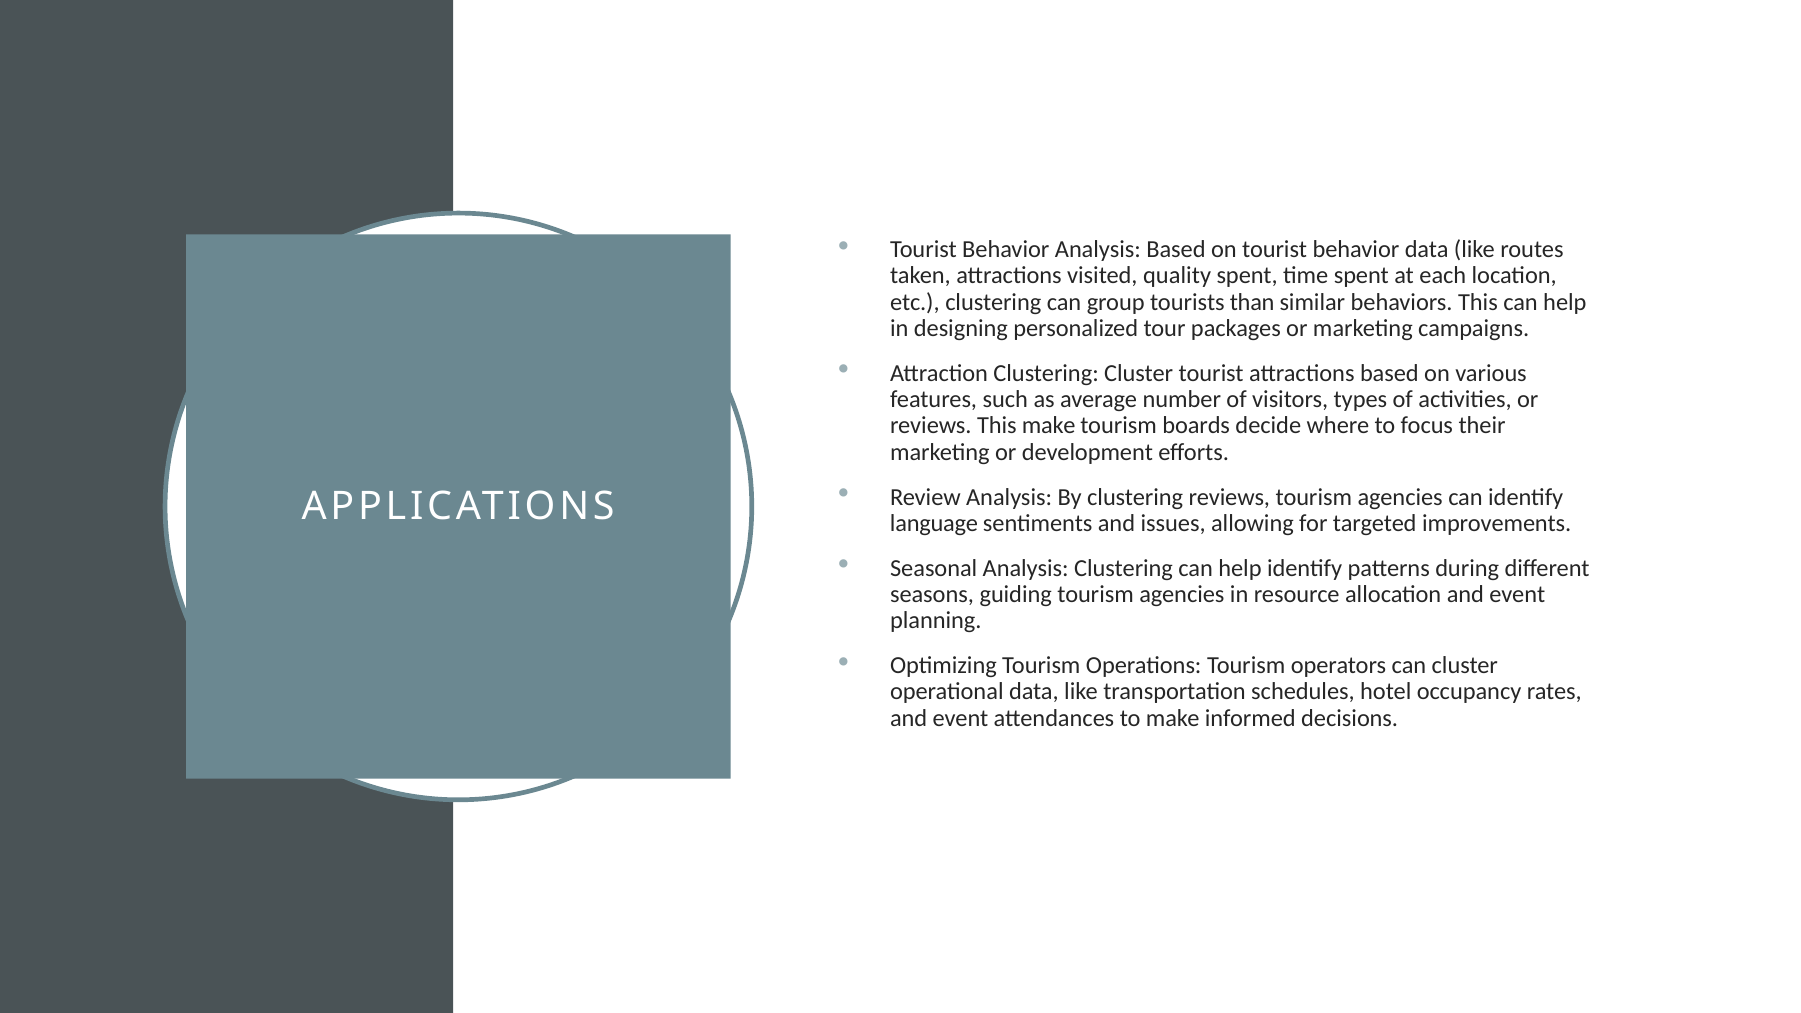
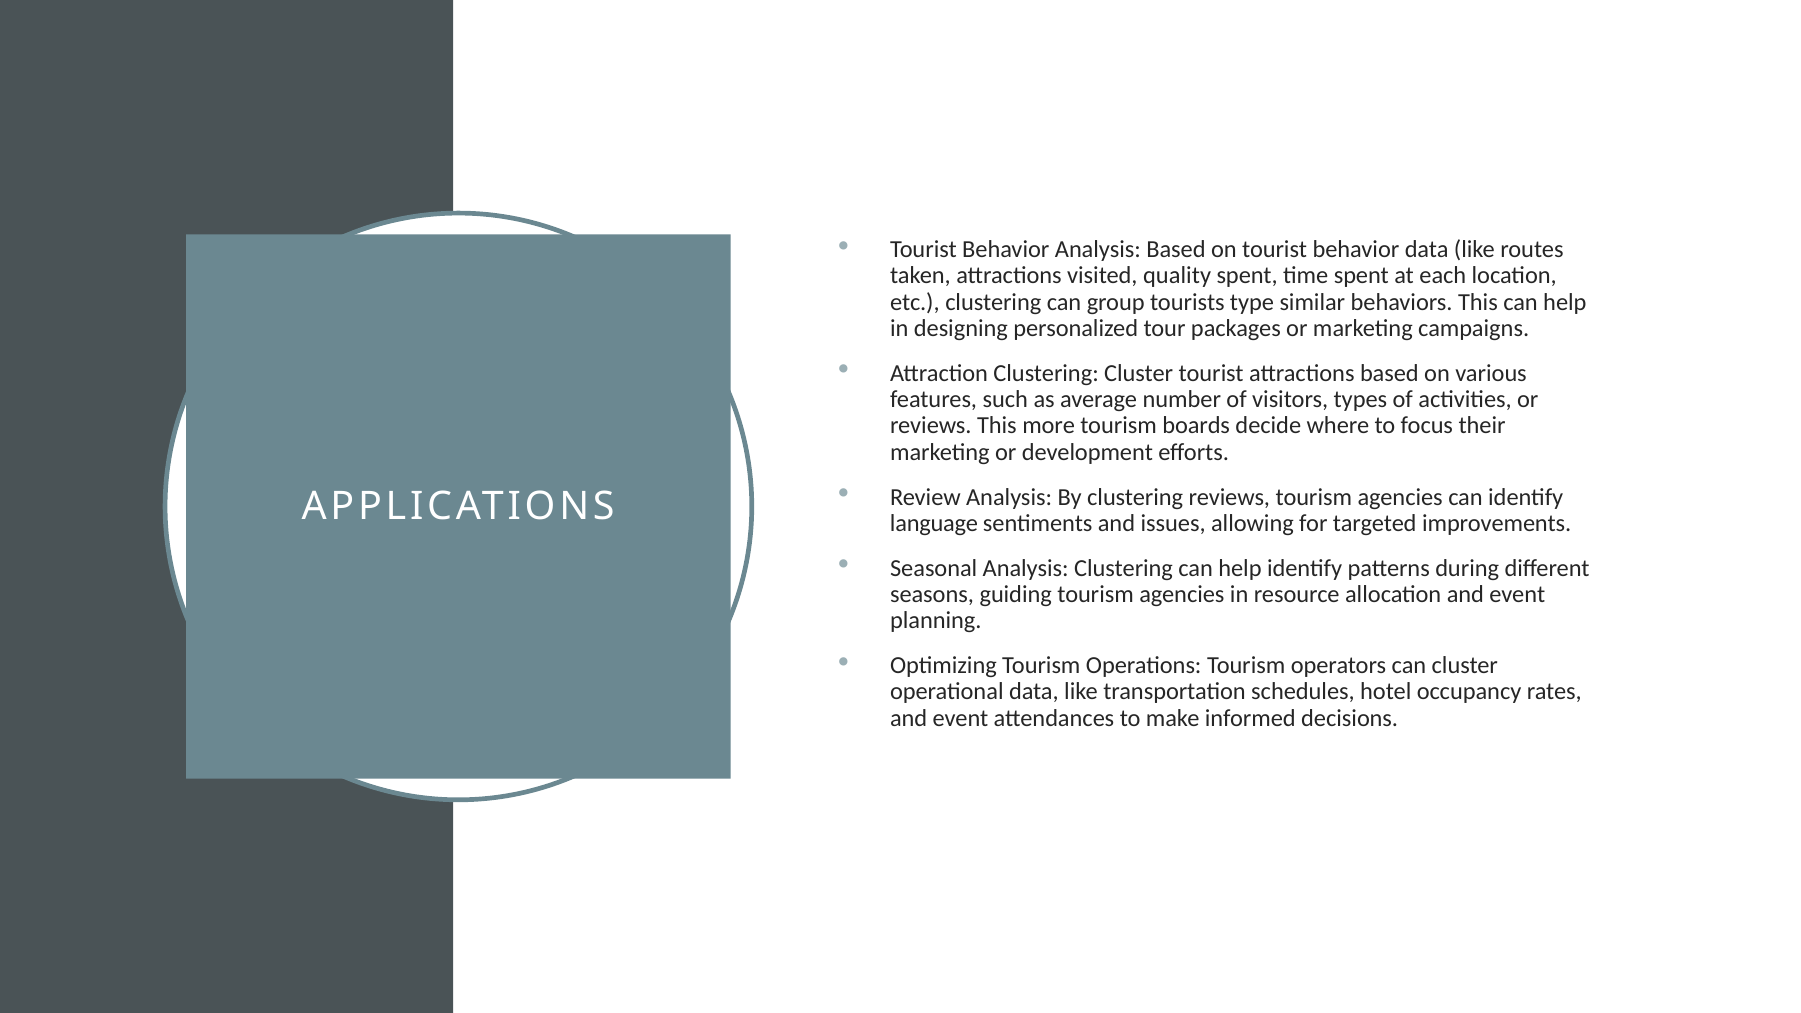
than: than -> type
This make: make -> more
